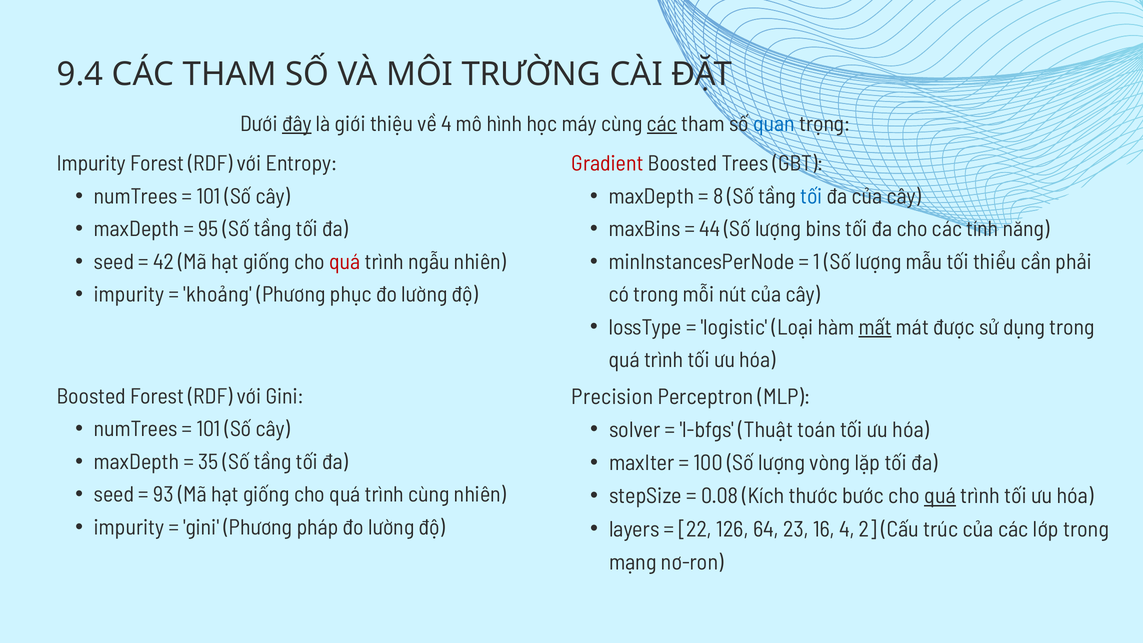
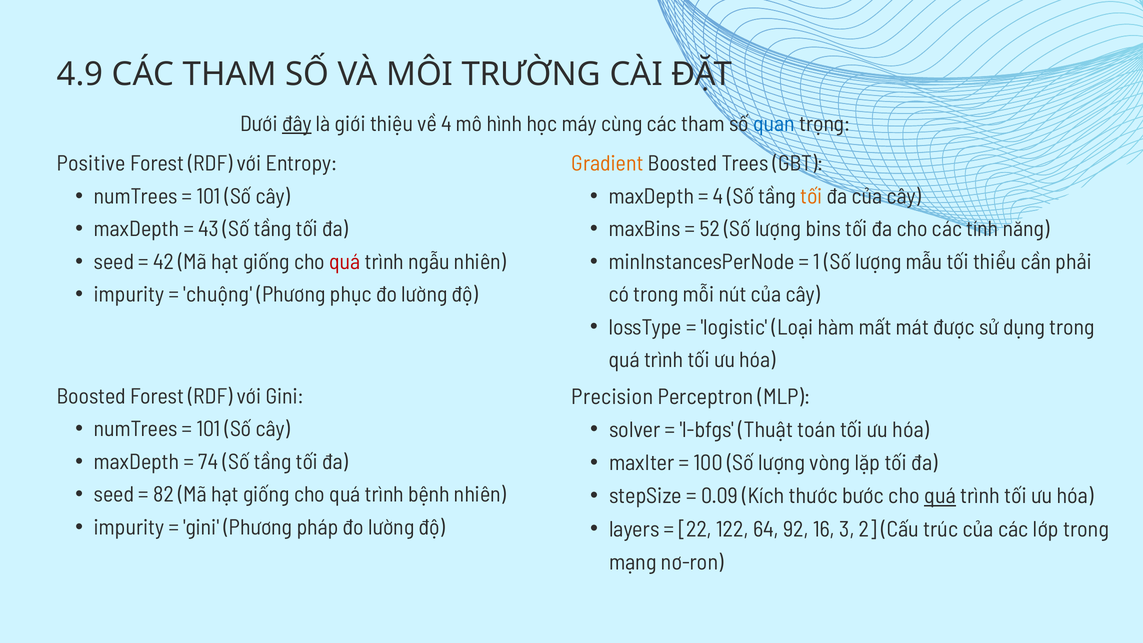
9.4: 9.4 -> 4.9
các at (662, 124) underline: present -> none
Impurity at (91, 164): Impurity -> Positive
Gradient colour: red -> orange
8 at (718, 196): 8 -> 4
tối at (811, 196) colour: blue -> orange
95: 95 -> 43
44: 44 -> 52
khoảng: khoảng -> chuộng
mất underline: present -> none
35: 35 -> 74
93: 93 -> 82
trình cùng: cùng -> bệnh
0.08: 0.08 -> 0.09
126: 126 -> 122
23: 23 -> 92
16 4: 4 -> 3
